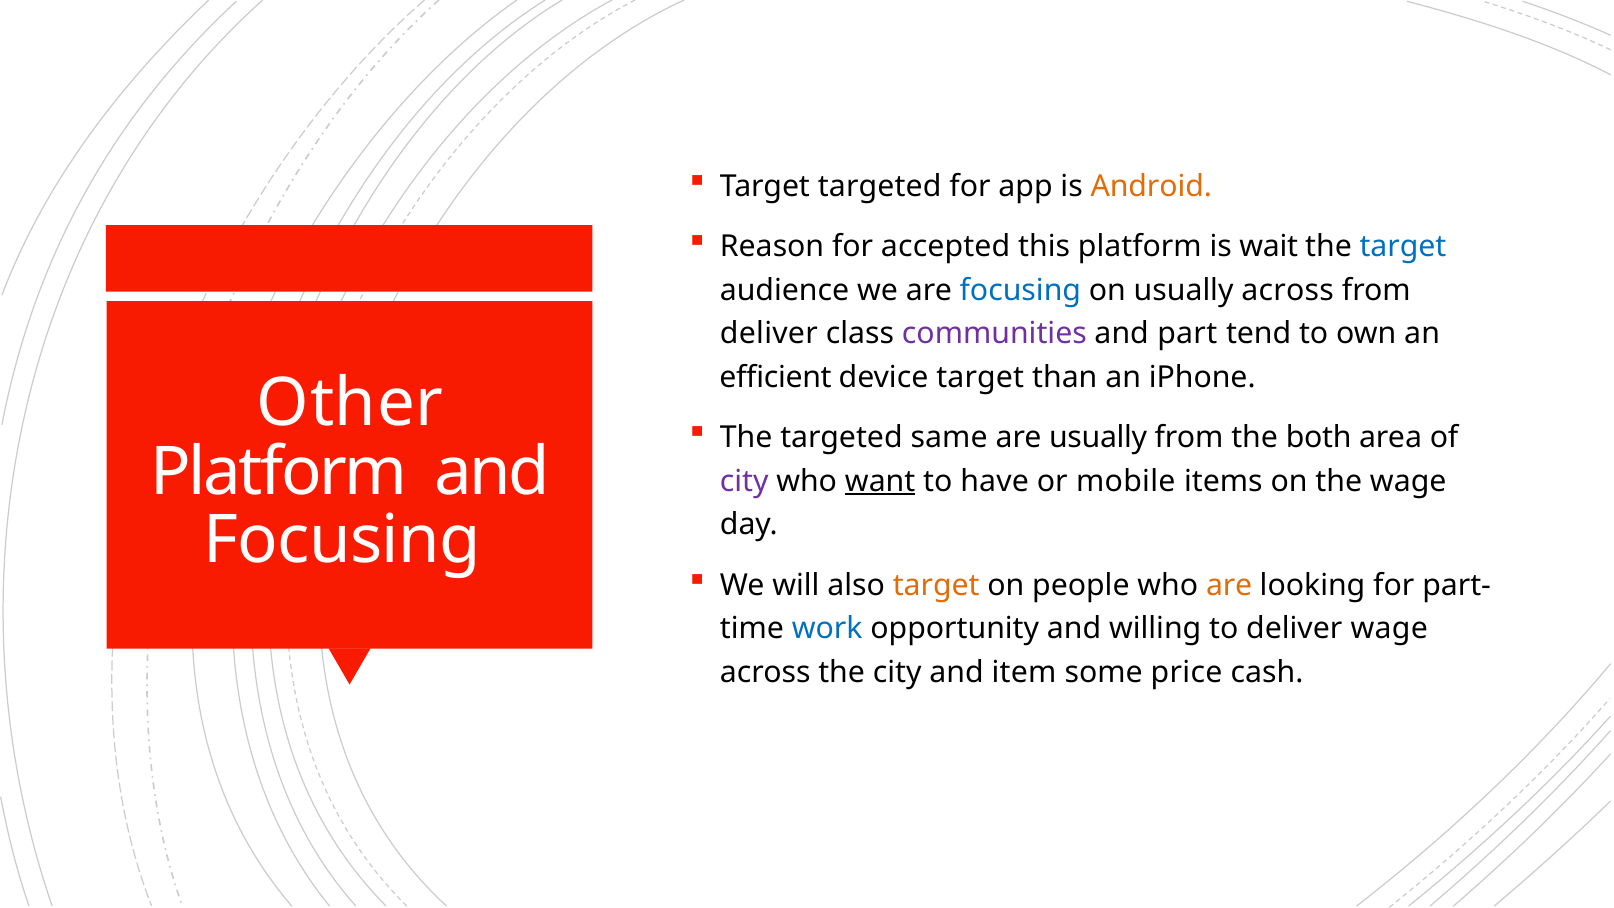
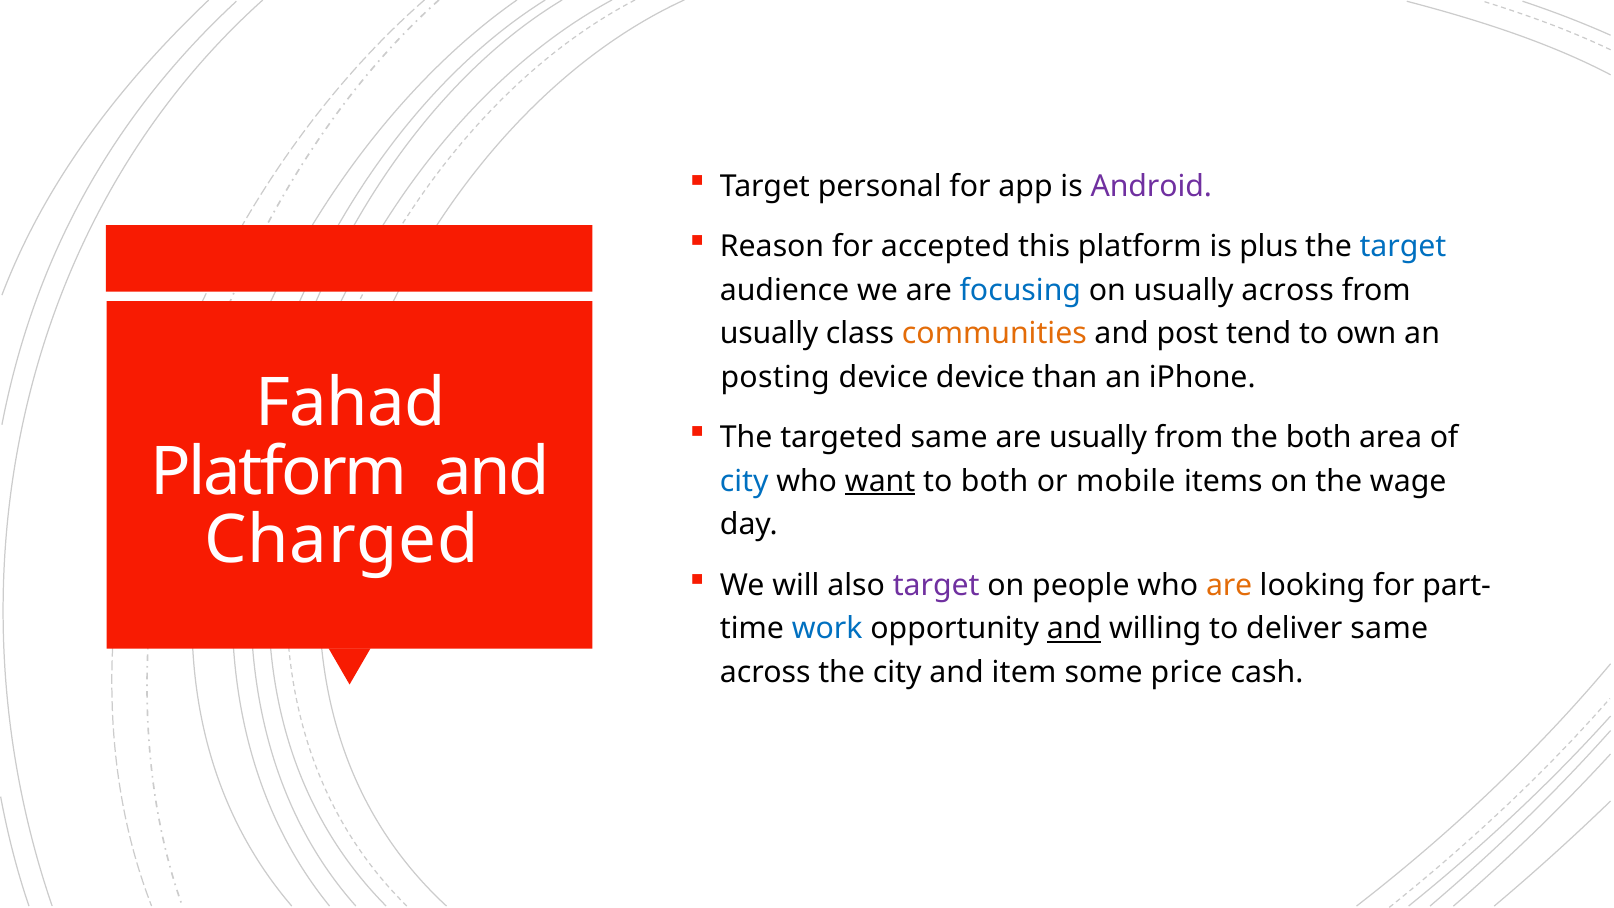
Target targeted: targeted -> personal
Android colour: orange -> purple
wait: wait -> plus
deliver at (769, 334): deliver -> usually
communities colour: purple -> orange
part: part -> post
efficient: efficient -> posting
device target: target -> device
Other: Other -> Fahad
city at (744, 481) colour: purple -> blue
to have: have -> both
Focusing at (342, 541): Focusing -> Charged
target at (936, 585) colour: orange -> purple
and at (1074, 629) underline: none -> present
deliver wage: wage -> same
